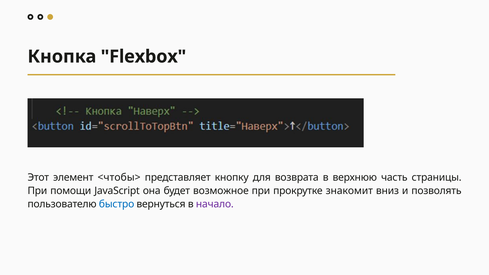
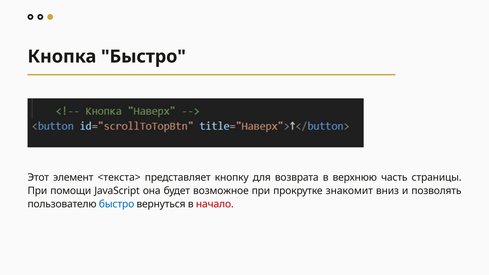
Кнопка Flexbox: Flexbox -> Быстро
<чтобы>: <чтобы> -> <текста>
начало colour: purple -> red
